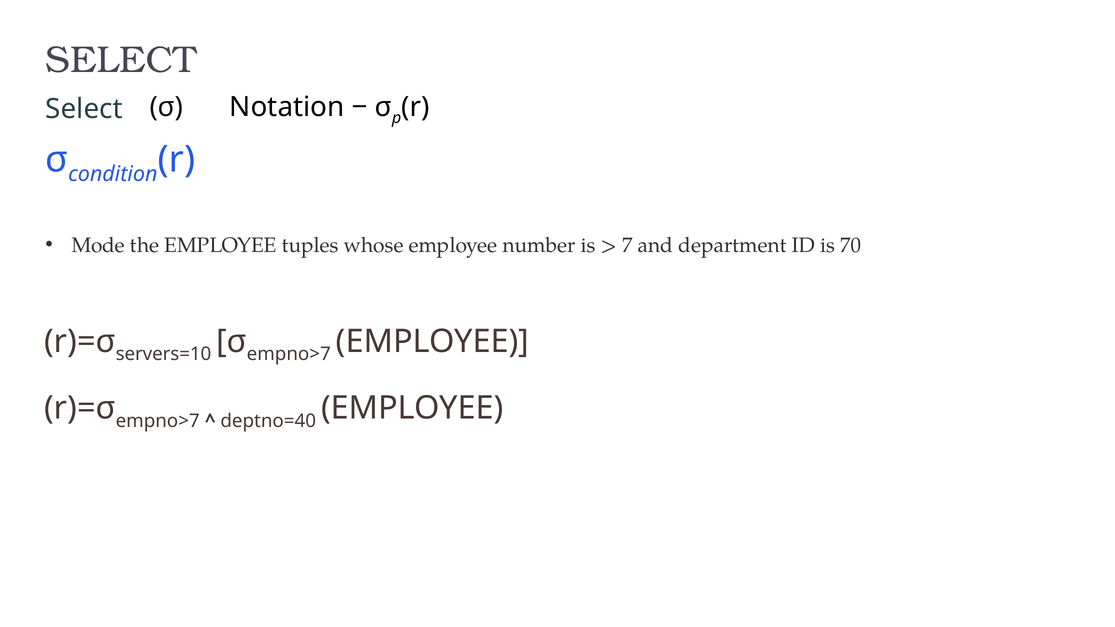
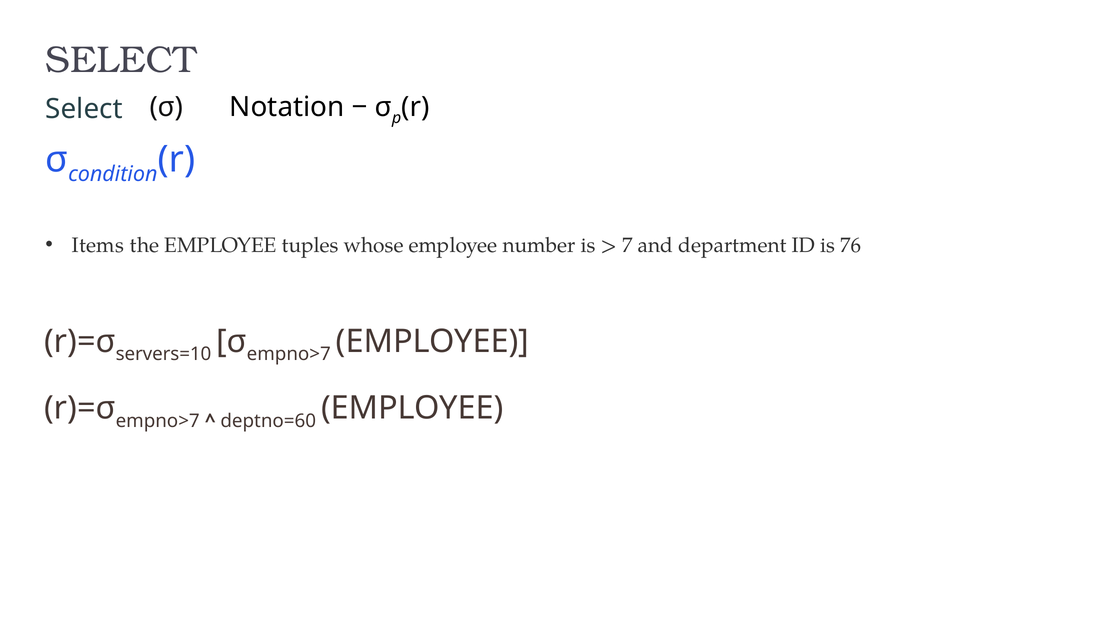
Mode: Mode -> Items
70: 70 -> 76
deptno=40: deptno=40 -> deptno=60
